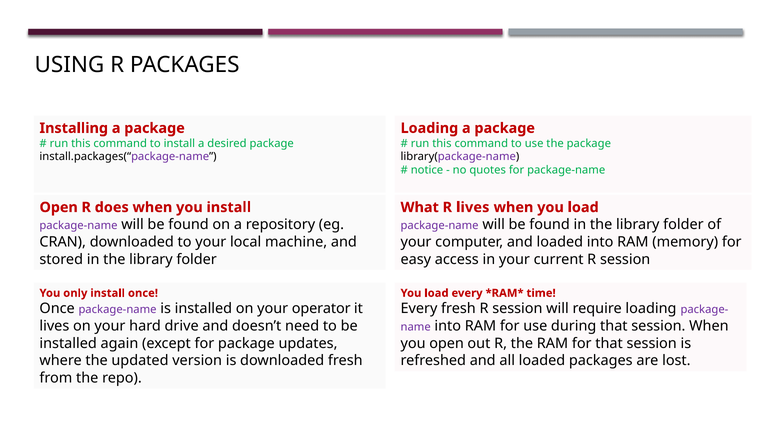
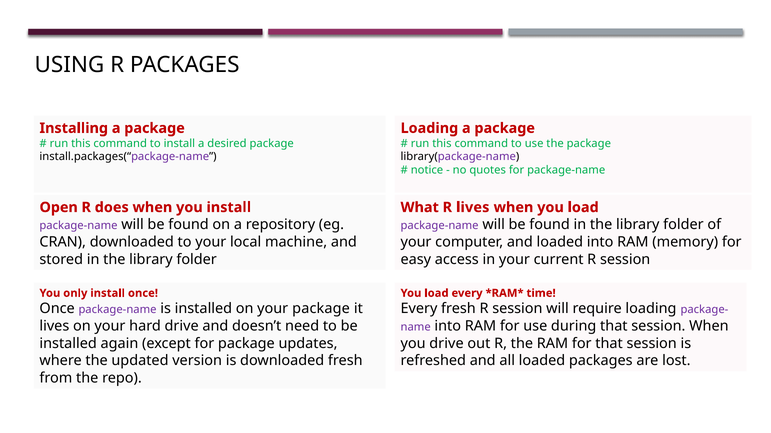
your operator: operator -> package
you open: open -> drive
